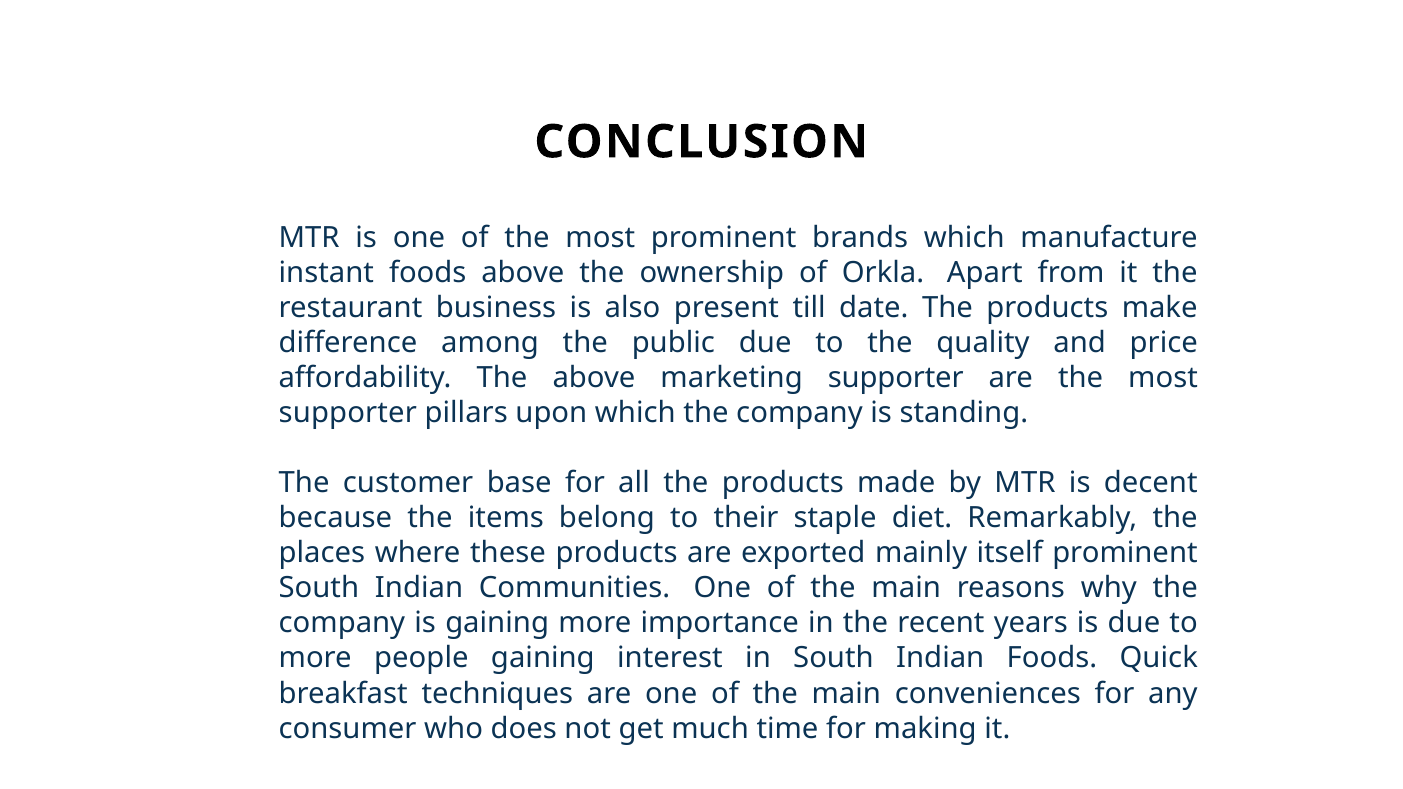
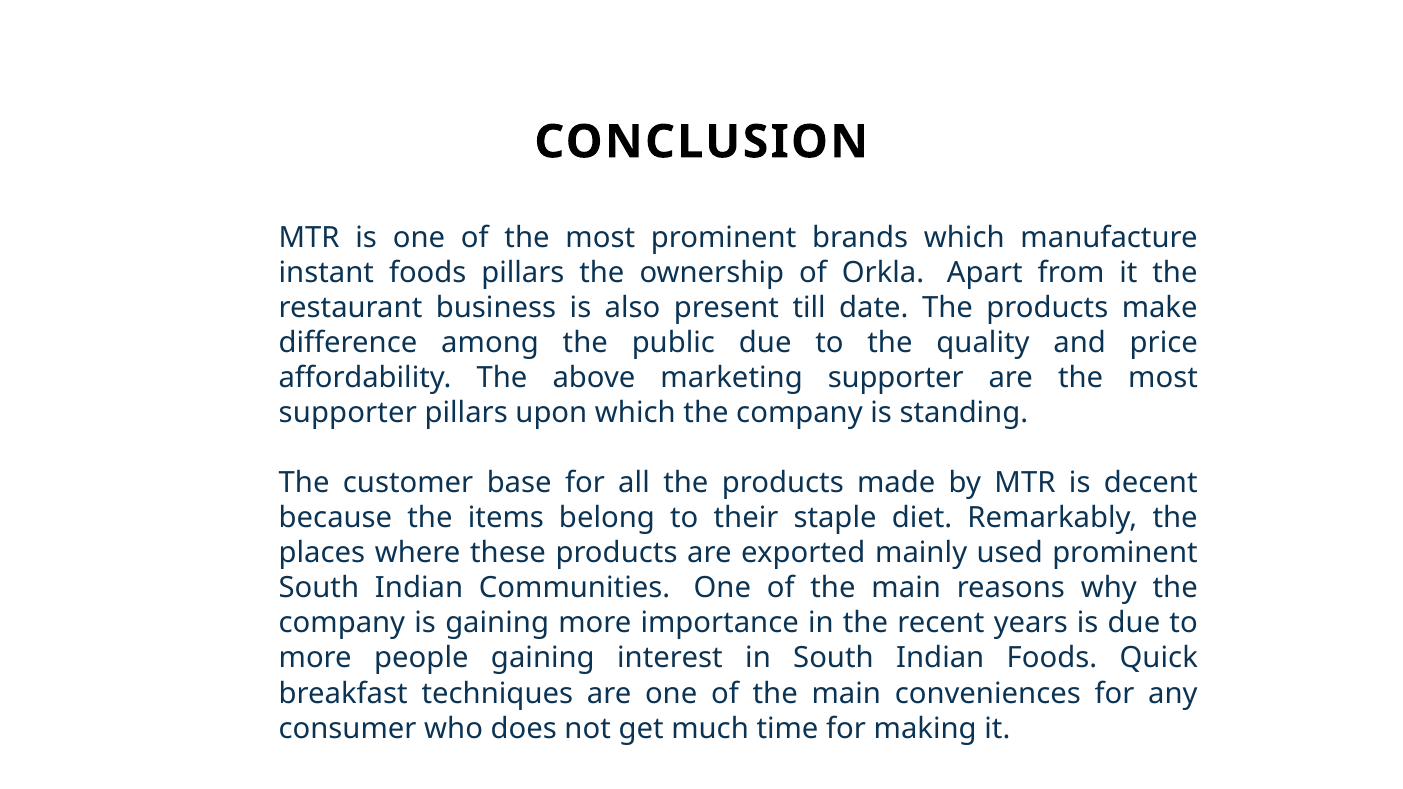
foods above: above -> pillars
itself: itself -> used
